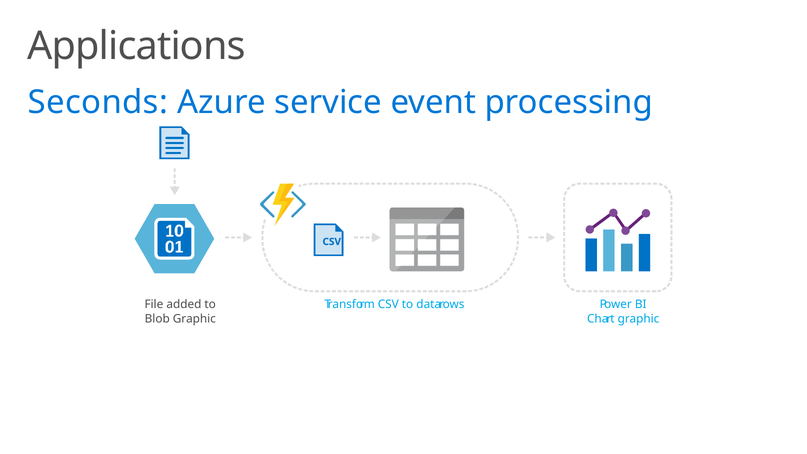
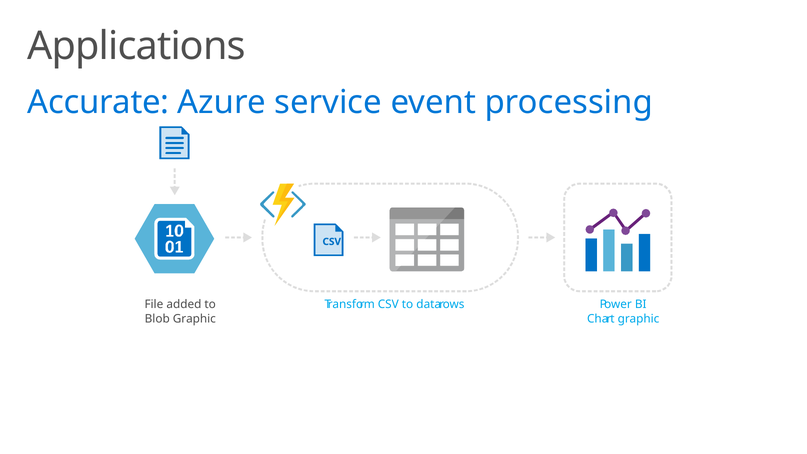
Seconds: Seconds -> Accurate
